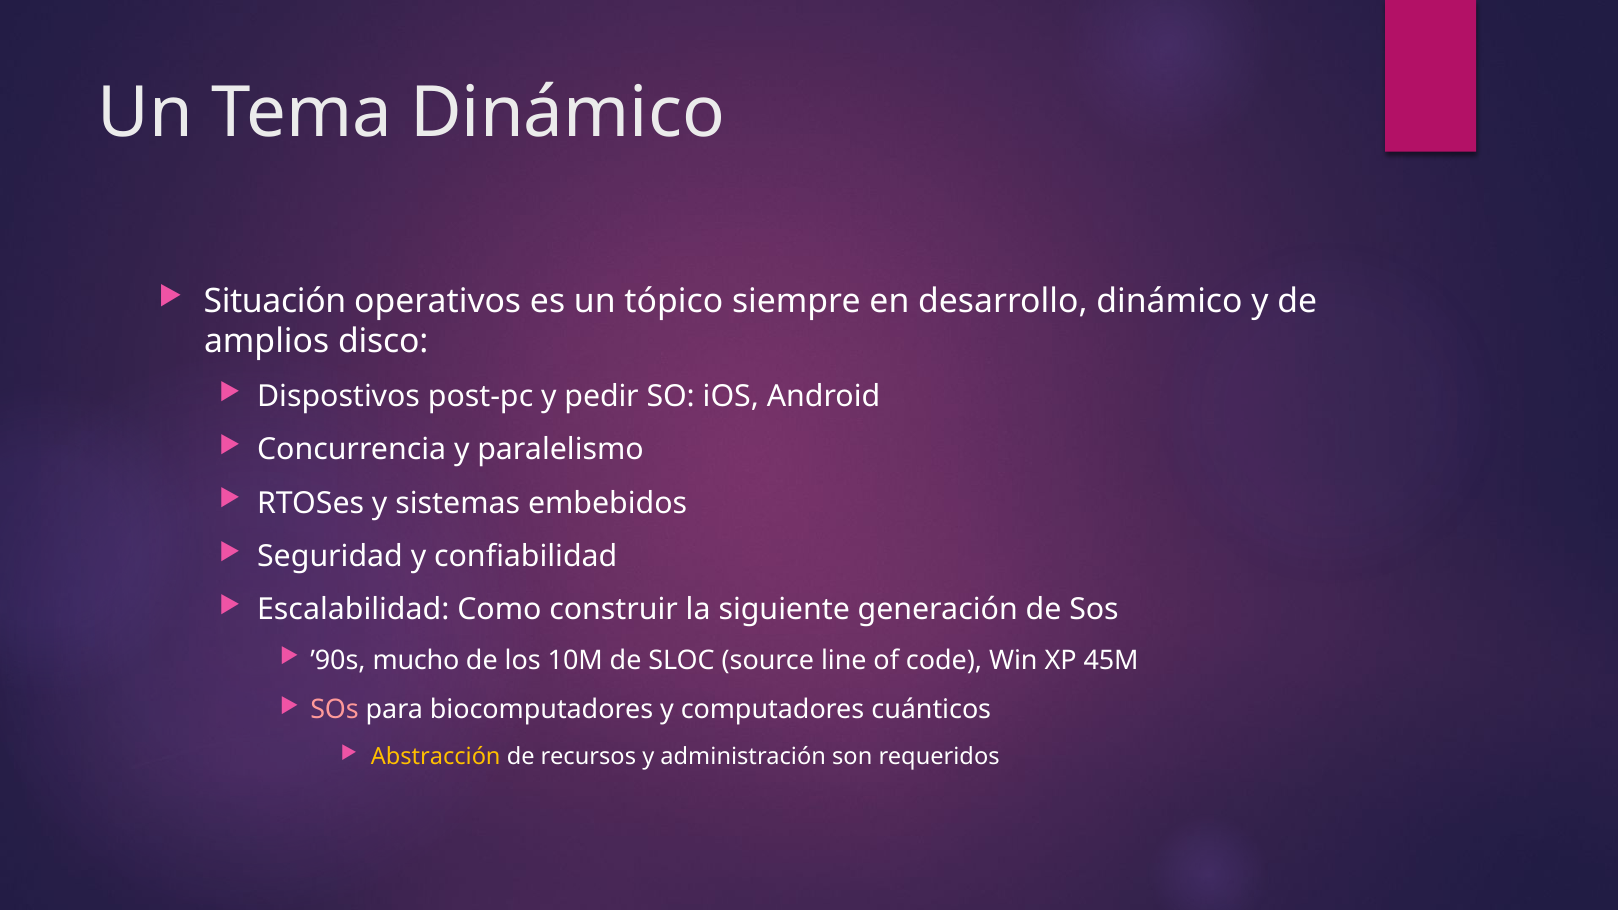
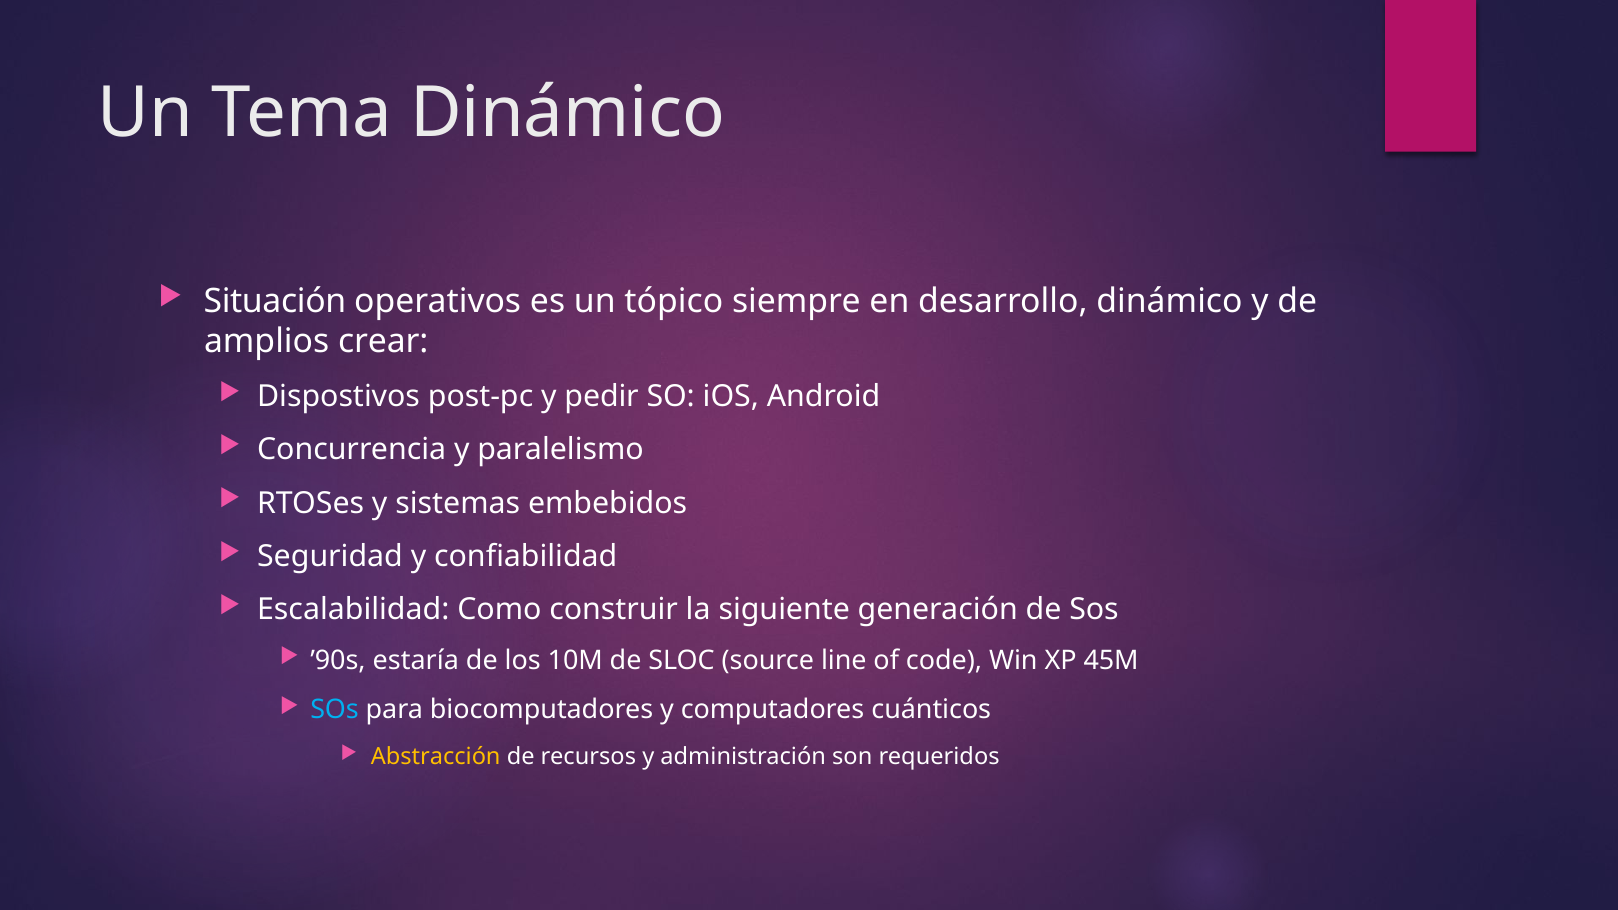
disco: disco -> crear
mucho: mucho -> estaría
SOs at (335, 710) colour: pink -> light blue
